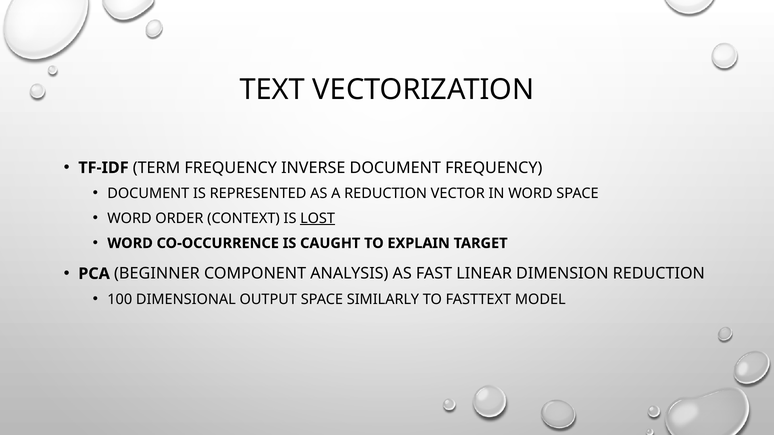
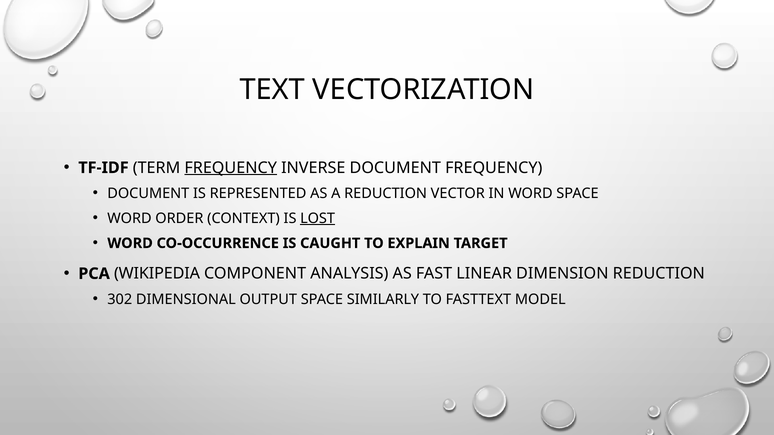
FREQUENCY at (231, 168) underline: none -> present
BEGINNER: BEGINNER -> WIKIPEDIA
100: 100 -> 302
